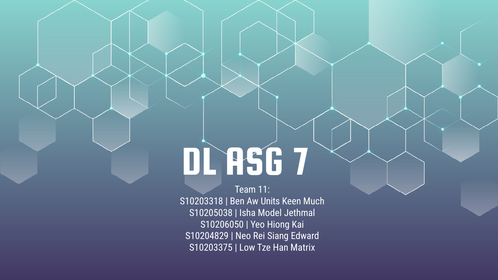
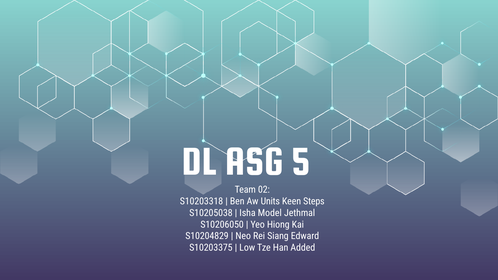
7: 7 -> 5
11: 11 -> 02
Much: Much -> Steps
Matrix: Matrix -> Added
